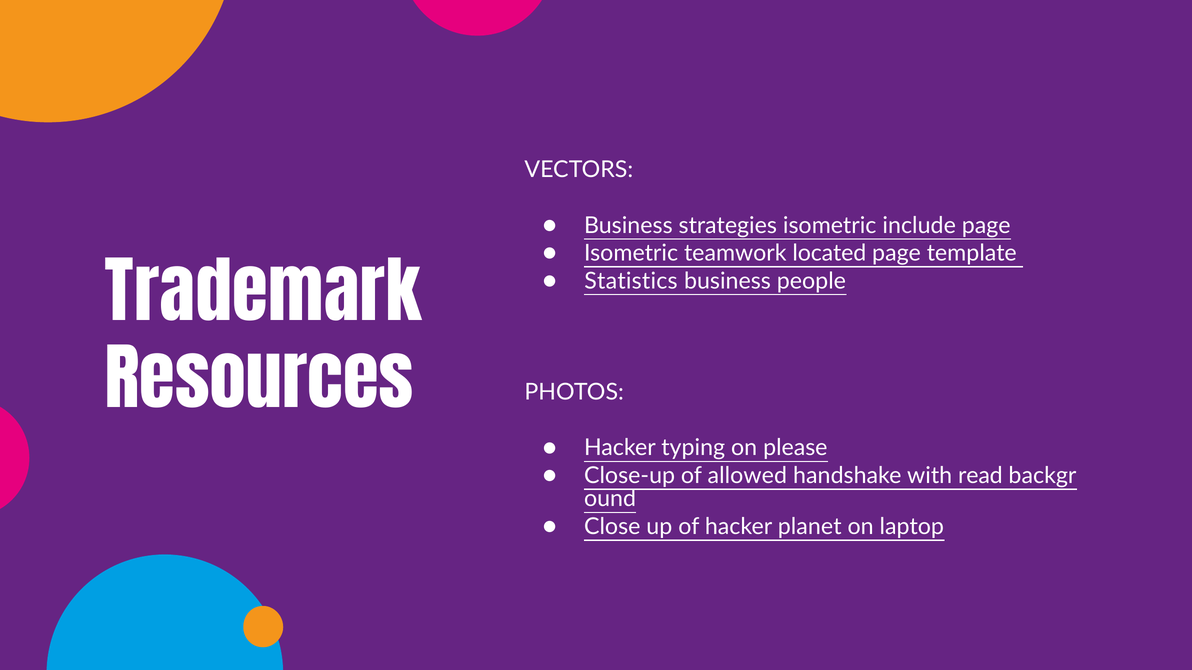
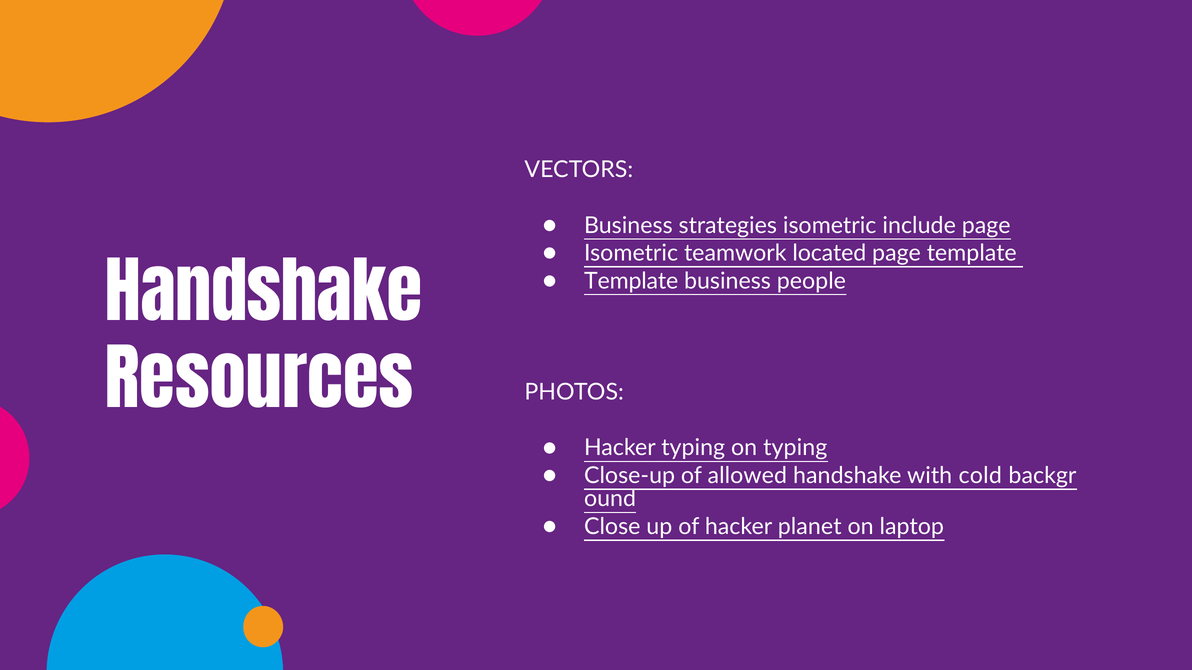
Trademark at (263, 296): Trademark -> Handshake
Statistics at (631, 281): Statistics -> Template
on please: please -> typing
read: read -> cold
